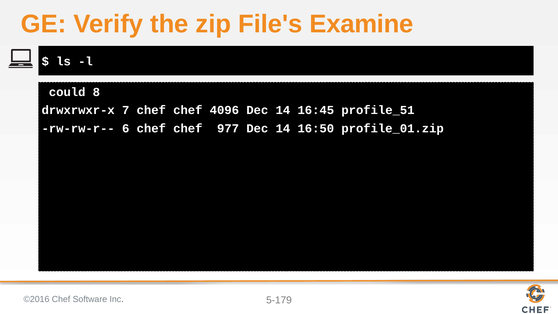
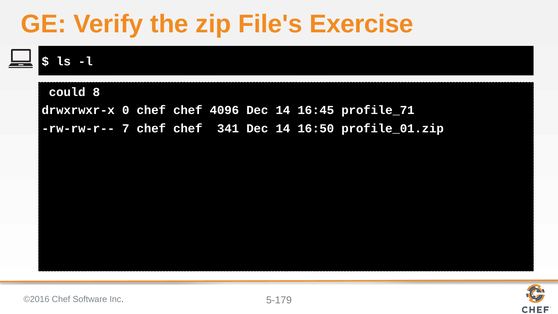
Examine: Examine -> Exercise
7: 7 -> 0
profile_51: profile_51 -> profile_71
6: 6 -> 7
977: 977 -> 341
